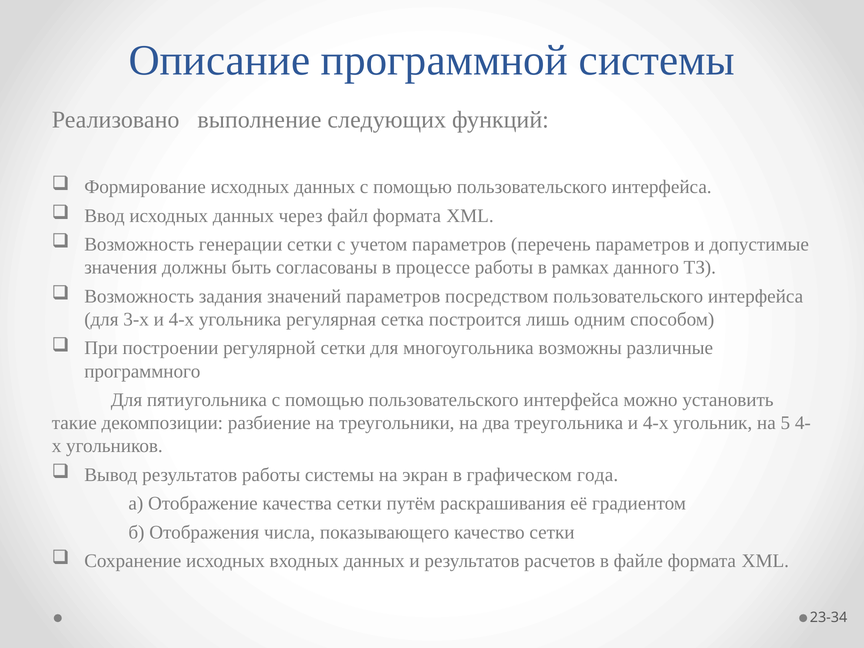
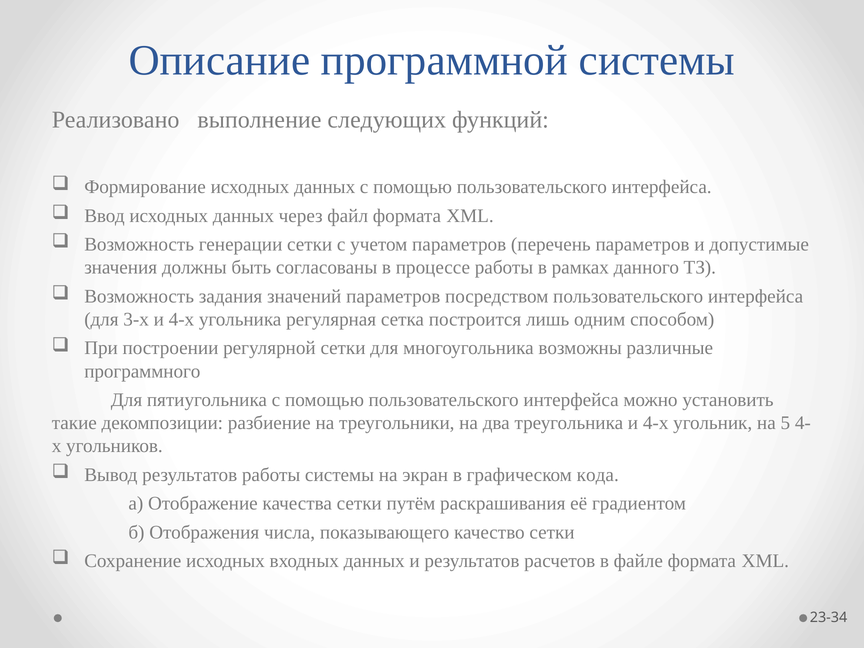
года: года -> кода
